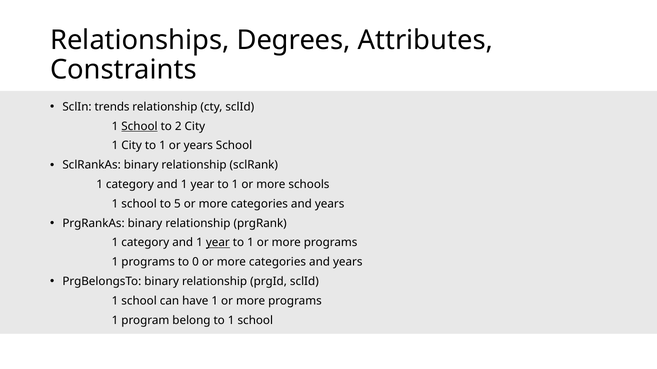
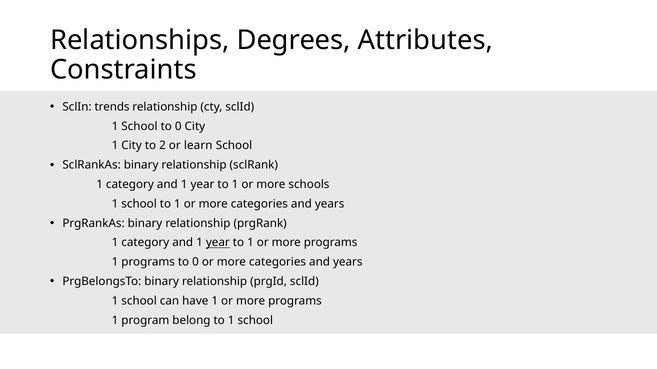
School at (139, 126) underline: present -> none
2 at (178, 126): 2 -> 0
City to 1: 1 -> 2
or years: years -> learn
school to 5: 5 -> 1
